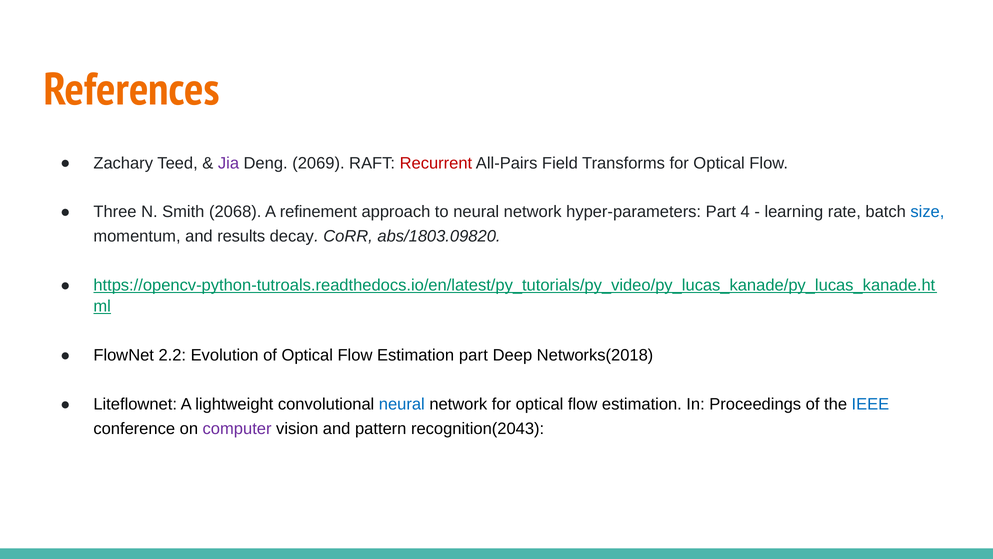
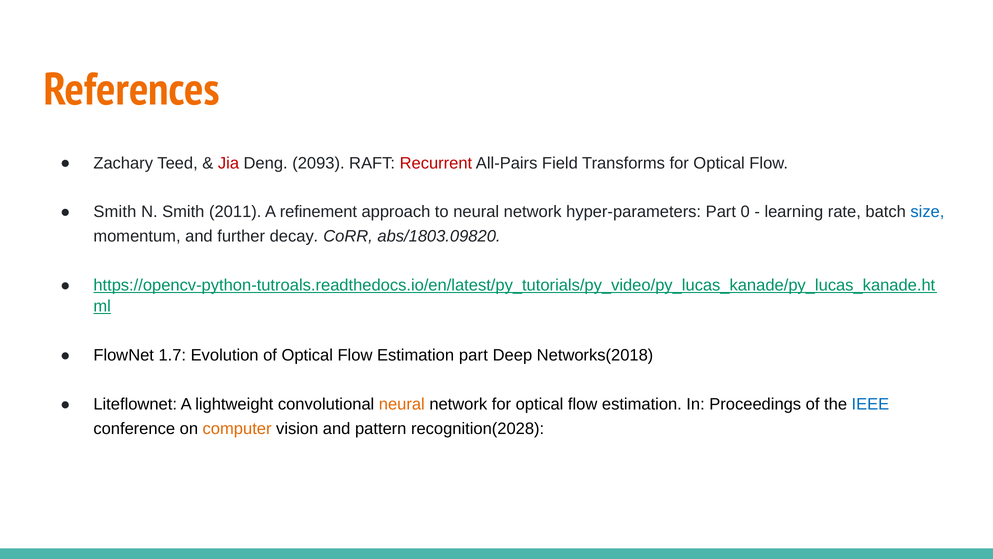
Jia colour: purple -> red
2069: 2069 -> 2093
Three at (115, 212): Three -> Smith
2068: 2068 -> 2011
4: 4 -> 0
results: results -> further
2.2: 2.2 -> 1.7
neural at (402, 404) colour: blue -> orange
computer colour: purple -> orange
recognition(2043: recognition(2043 -> recognition(2028
